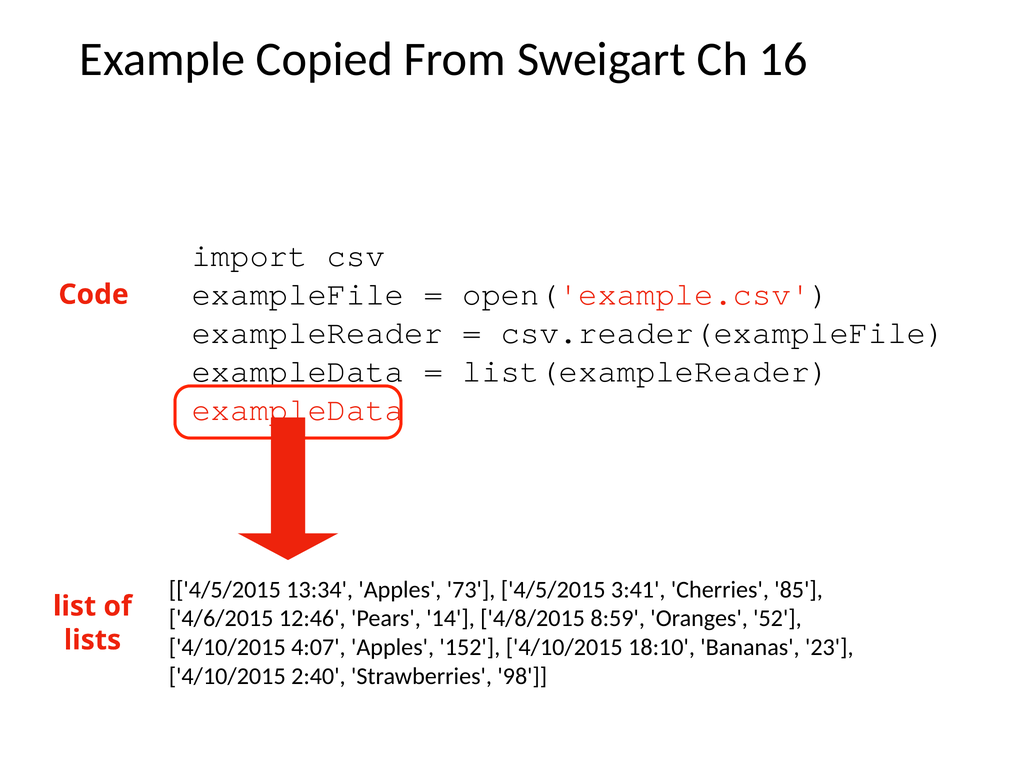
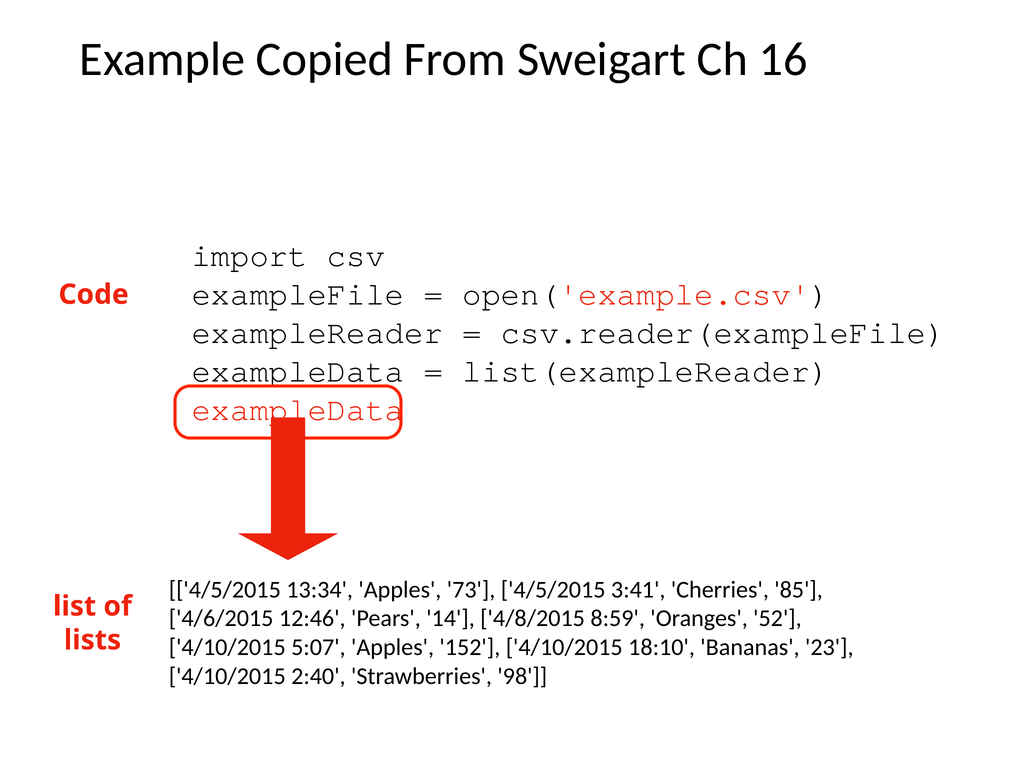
4:07: 4:07 -> 5:07
